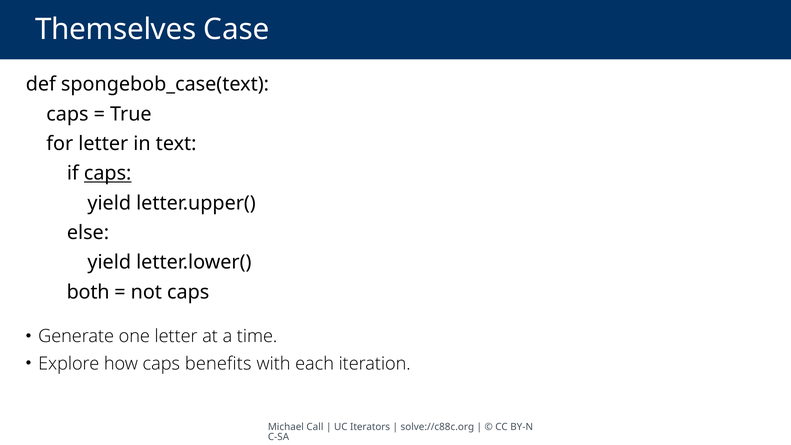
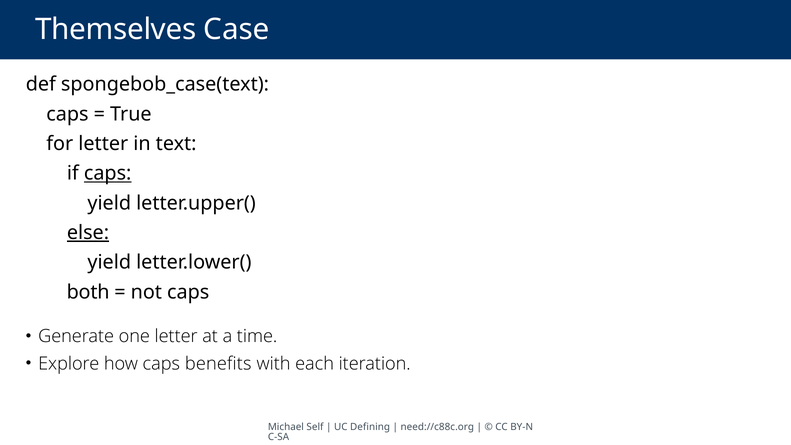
else underline: none -> present
Call: Call -> Self
Iterators: Iterators -> Defining
solve://c88c.org: solve://c88c.org -> need://c88c.org
